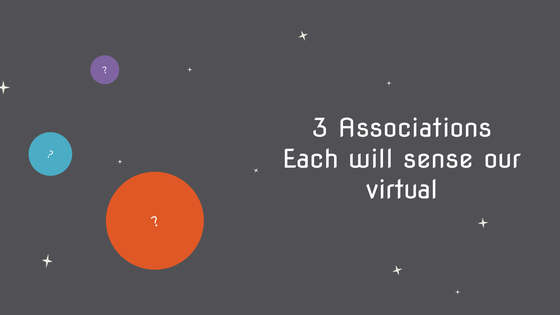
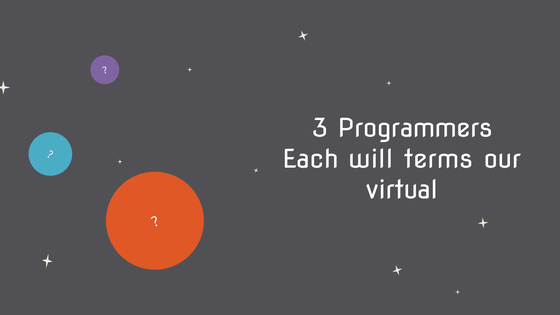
Associations: Associations -> Programmers
sense: sense -> terms
